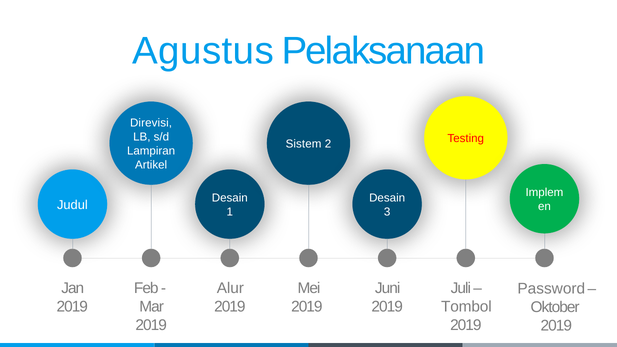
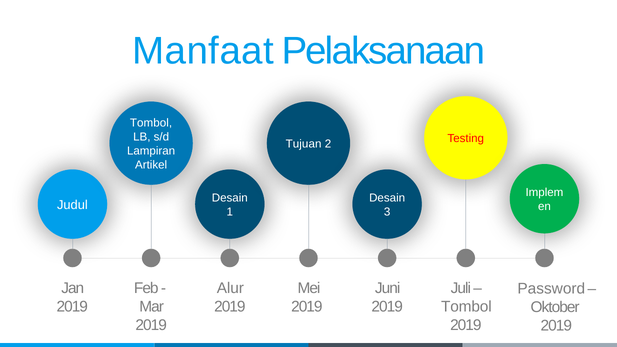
Agustus: Agustus -> Manfaat
Direvisi at (151, 123): Direvisi -> Tombol
Sistem: Sistem -> Tujuan
